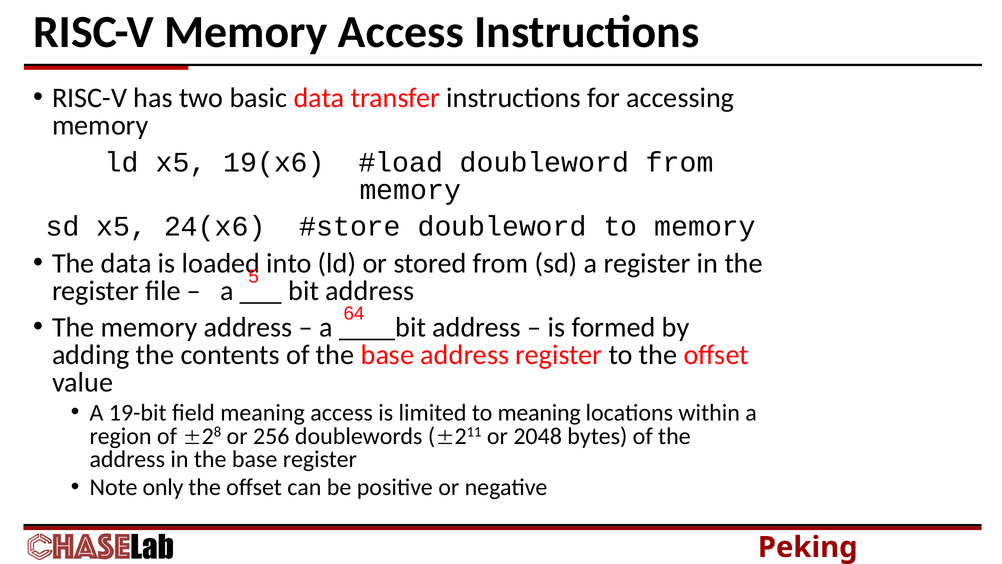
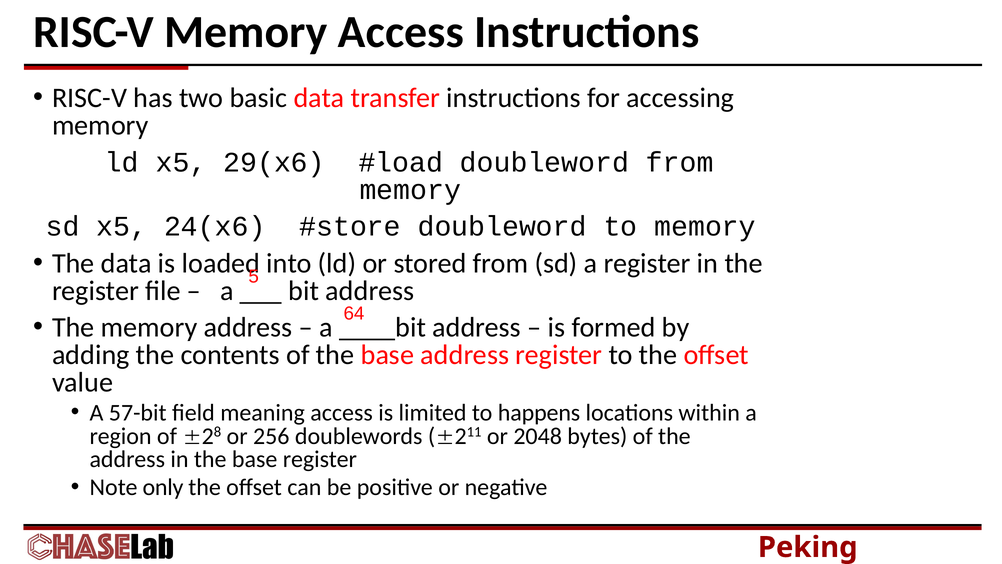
19(x6: 19(x6 -> 29(x6
19-bit: 19-bit -> 57-bit
to meaning: meaning -> happens
